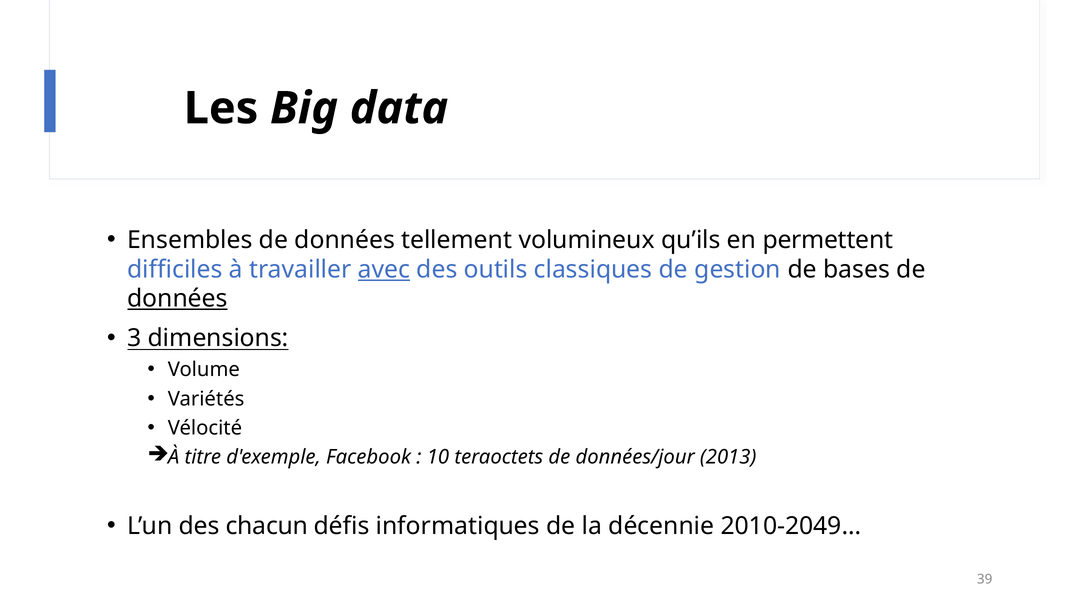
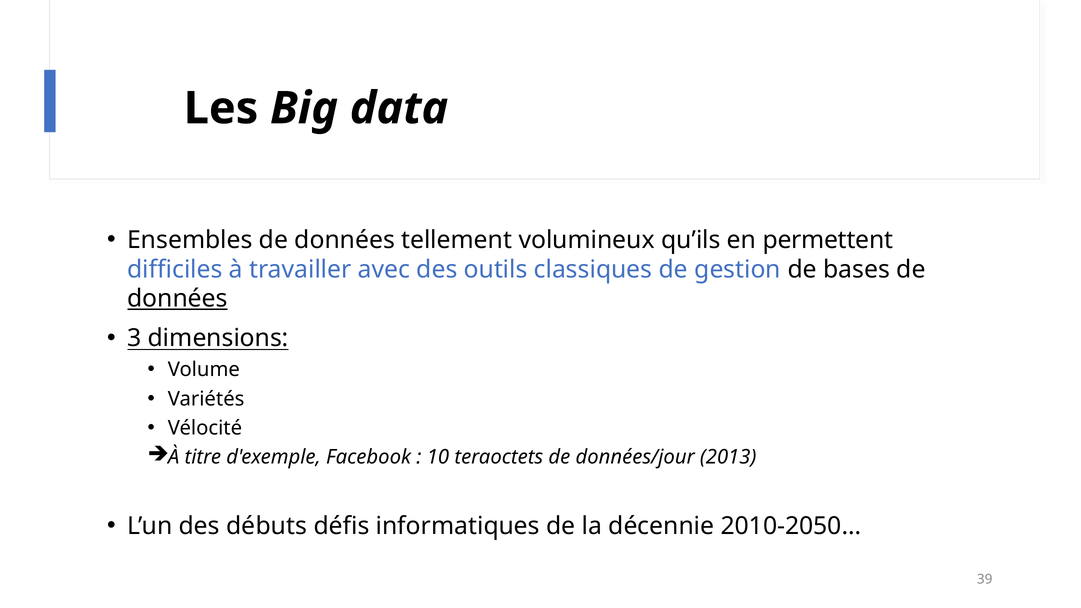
avec underline: present -> none
chacun: chacun -> débuts
2010-2049…: 2010-2049… -> 2010-2050…
